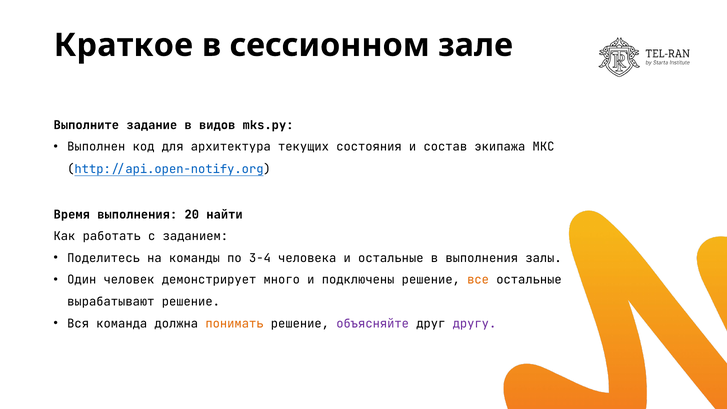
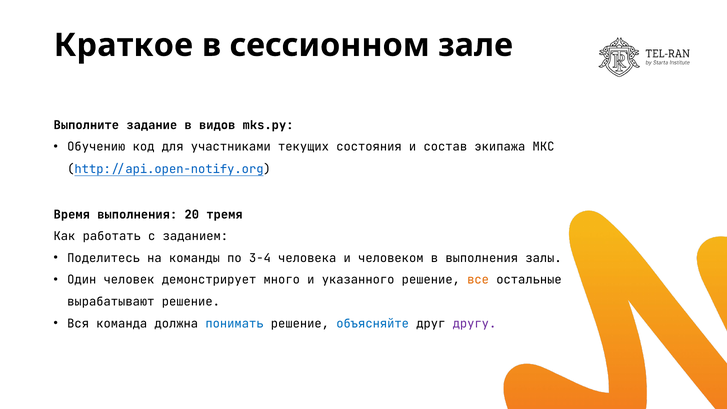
Выполнен: Выполнен -> Обучению
архитектура: архитектура -> участниками
найти: найти -> тремя
и остальные: остальные -> человеком
подключены: подключены -> указанного
понимать colour: orange -> blue
объясняйте colour: purple -> blue
